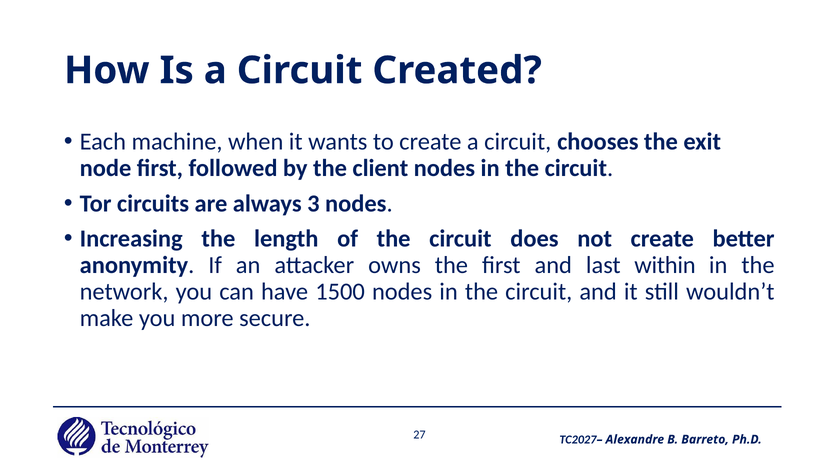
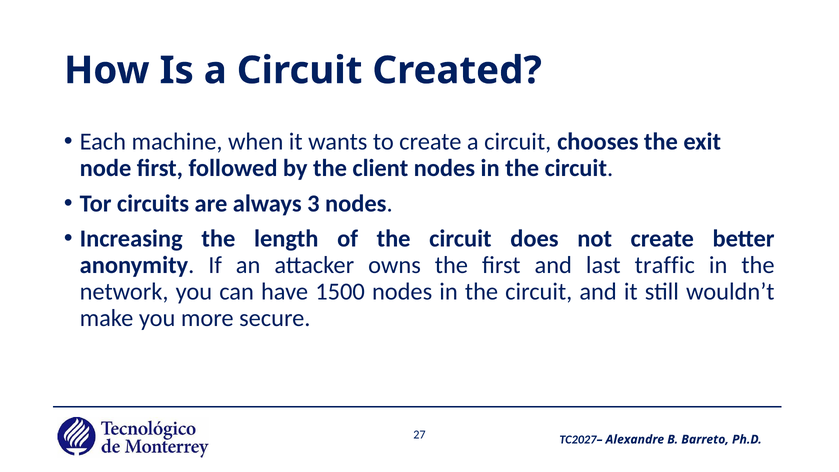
within: within -> traffic
